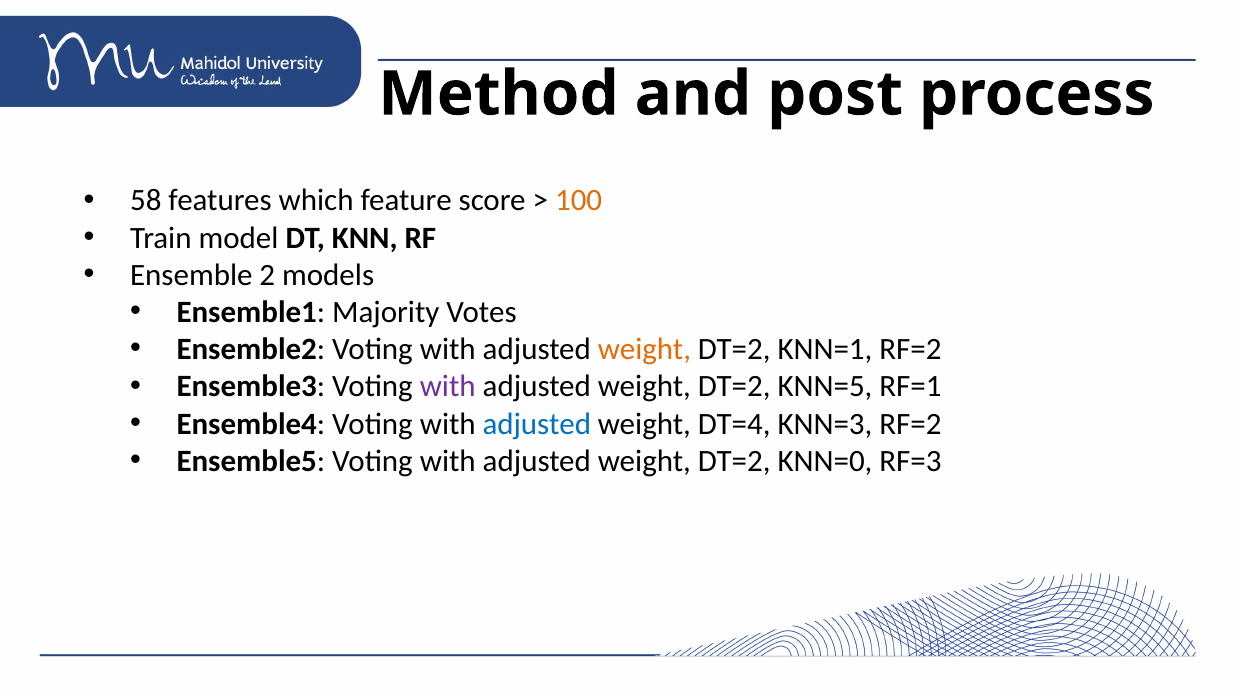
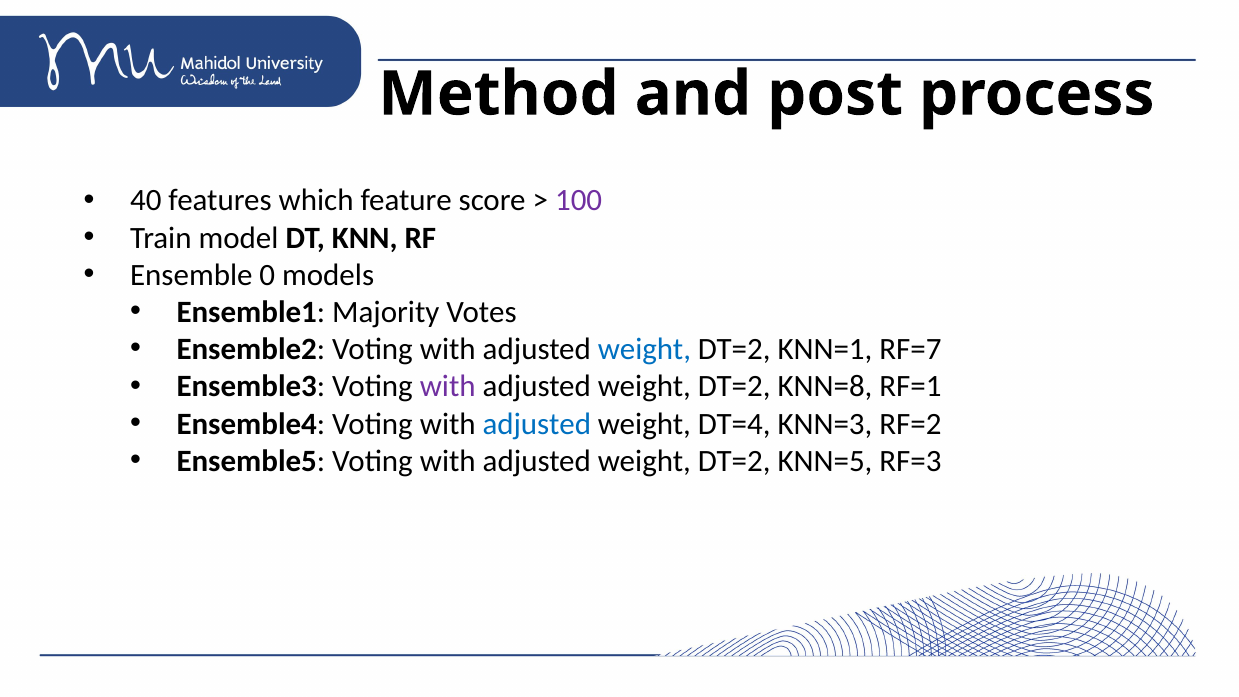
58: 58 -> 40
100 colour: orange -> purple
2: 2 -> 0
weight at (644, 349) colour: orange -> blue
KNN=1 RF=2: RF=2 -> RF=7
KNN=5: KNN=5 -> KNN=8
KNN=0: KNN=0 -> KNN=5
